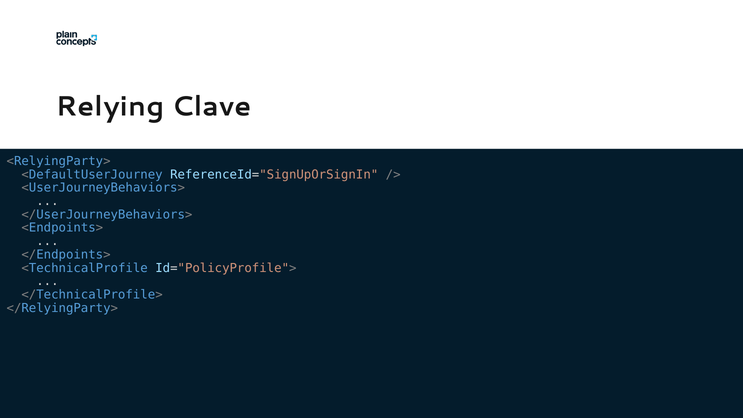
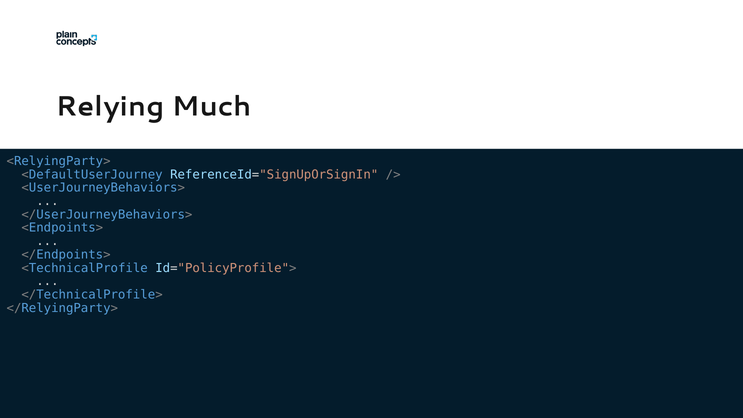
Clave: Clave -> Much
